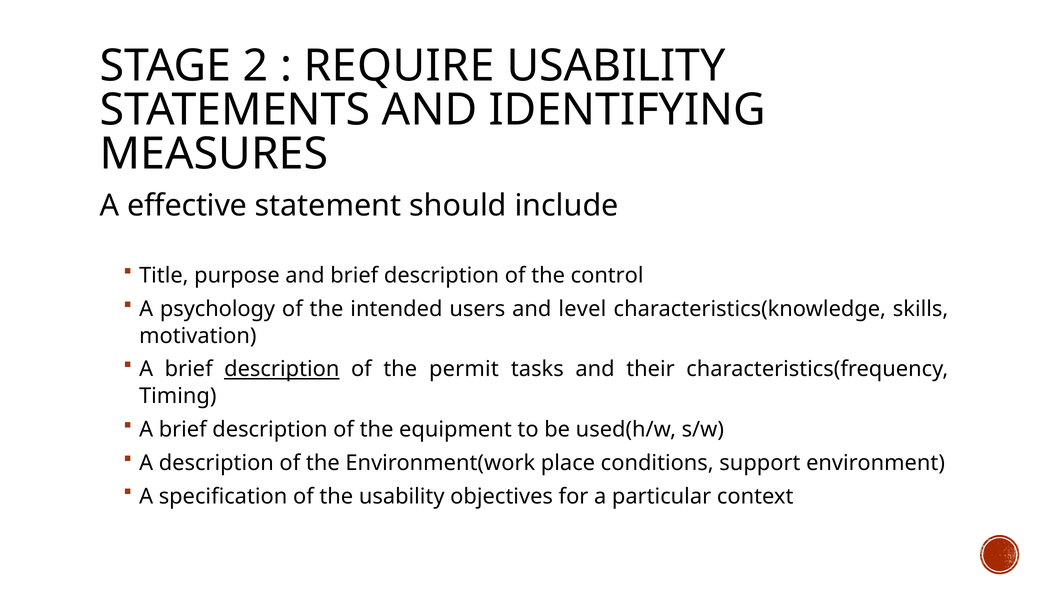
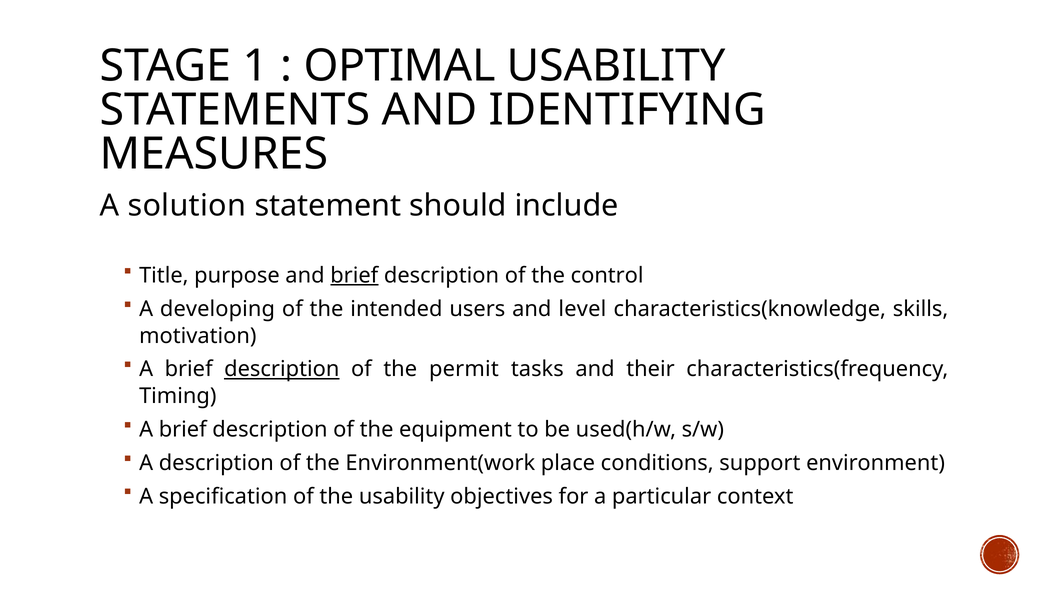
2: 2 -> 1
REQUIRE: REQUIRE -> OPTIMAL
effective: effective -> solution
brief at (354, 276) underline: none -> present
psychology: psychology -> developing
